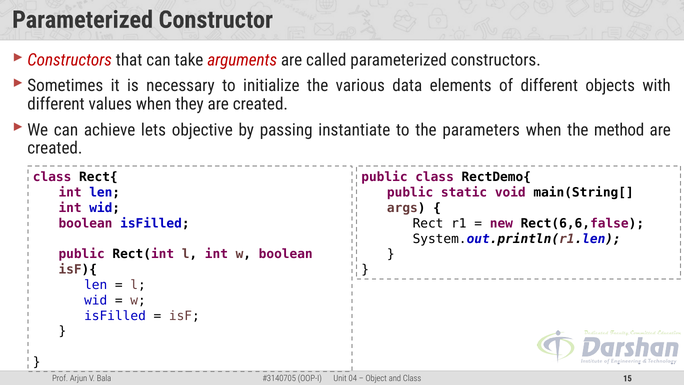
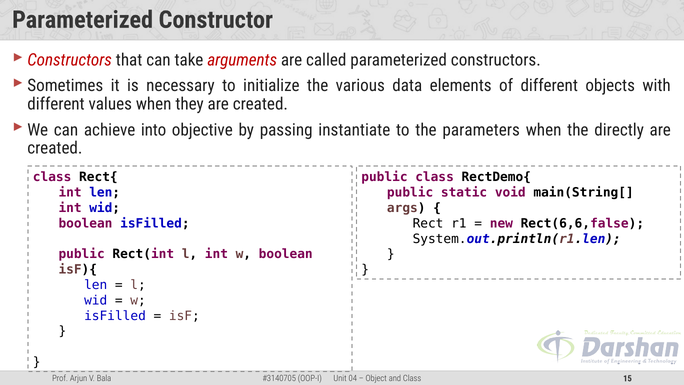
lets: lets -> into
method: method -> directly
